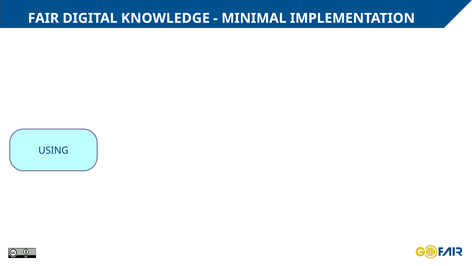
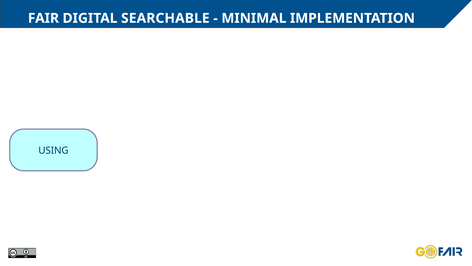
KNOWLEDGE: KNOWLEDGE -> SEARCHABLE
